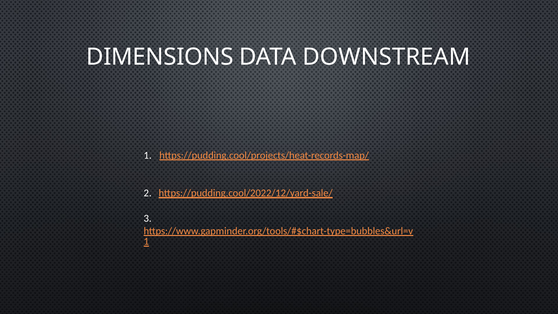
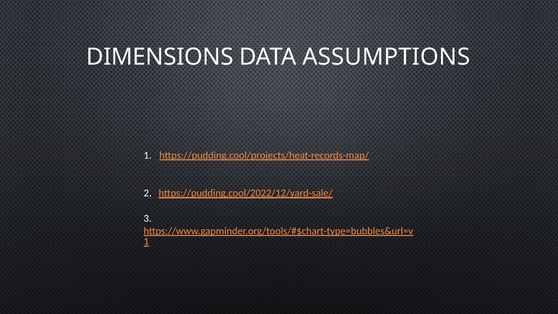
DOWNSTREAM: DOWNSTREAM -> ASSUMPTIONS
